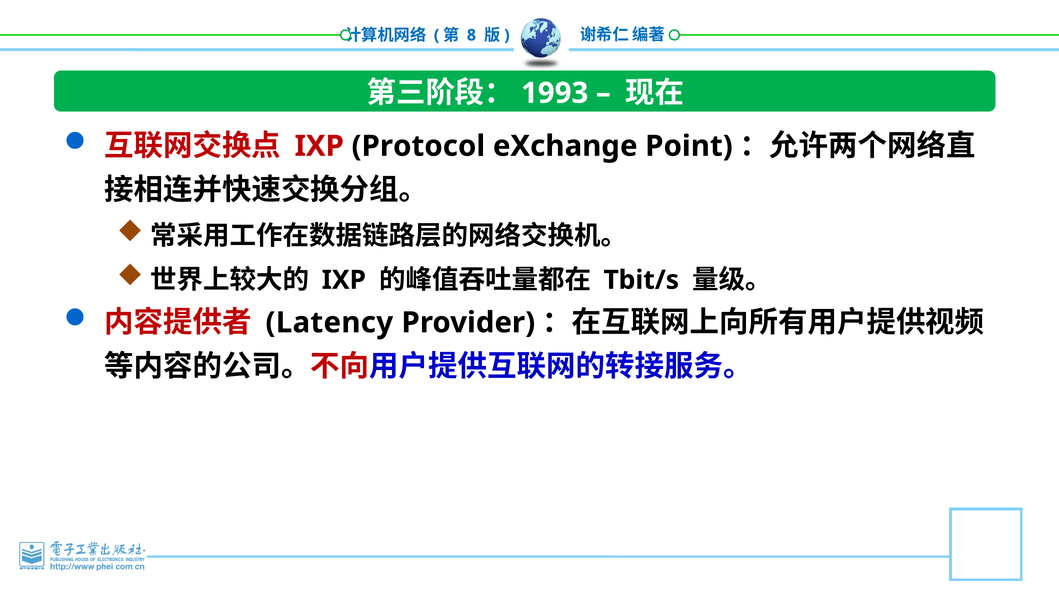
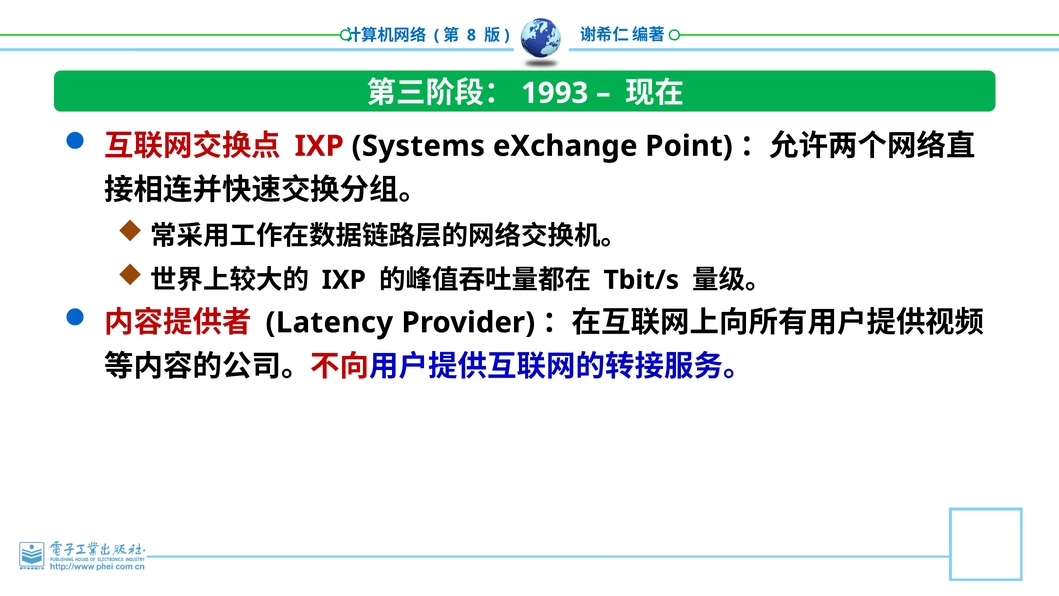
Protocol: Protocol -> Systems
